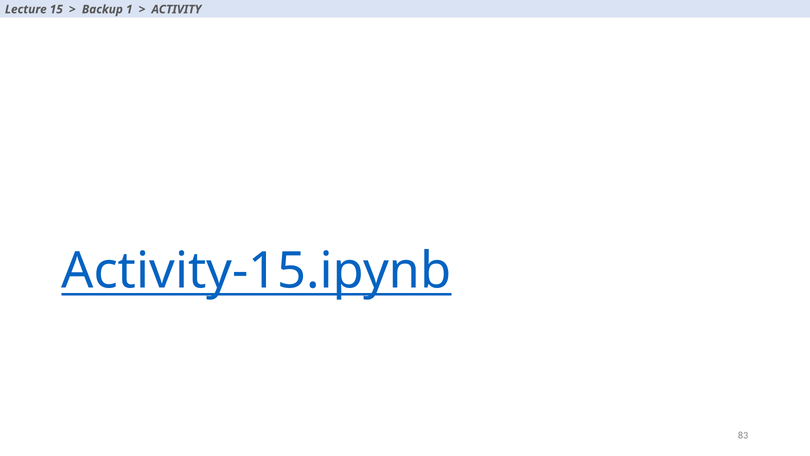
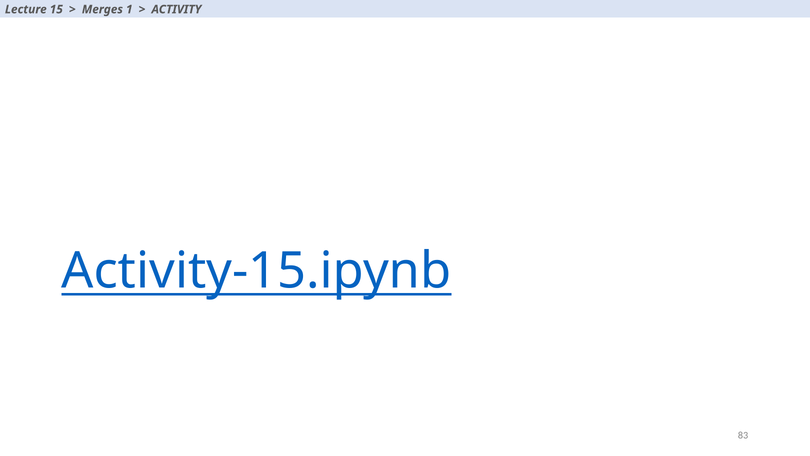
Backup: Backup -> Merges
